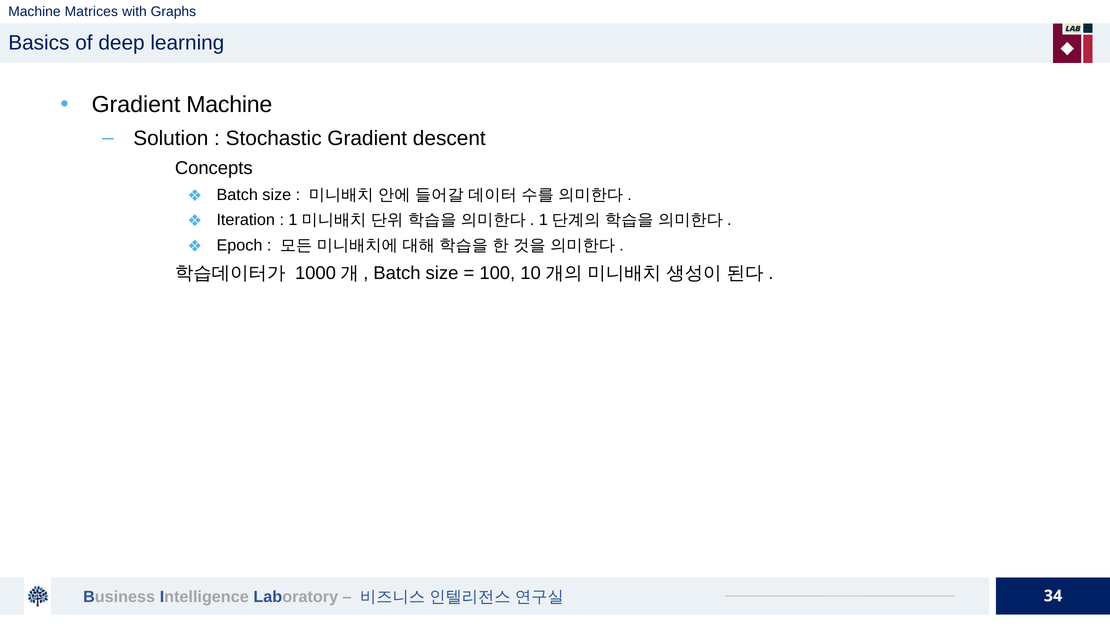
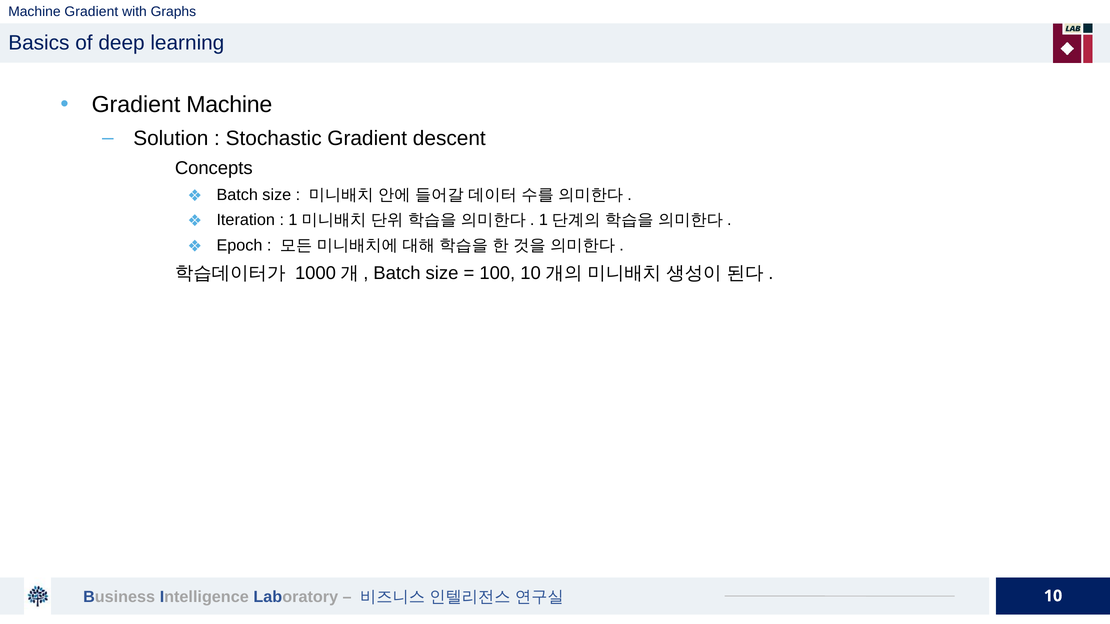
Machine Matrices: Matrices -> Gradient
34 at (1053, 596): 34 -> 10
